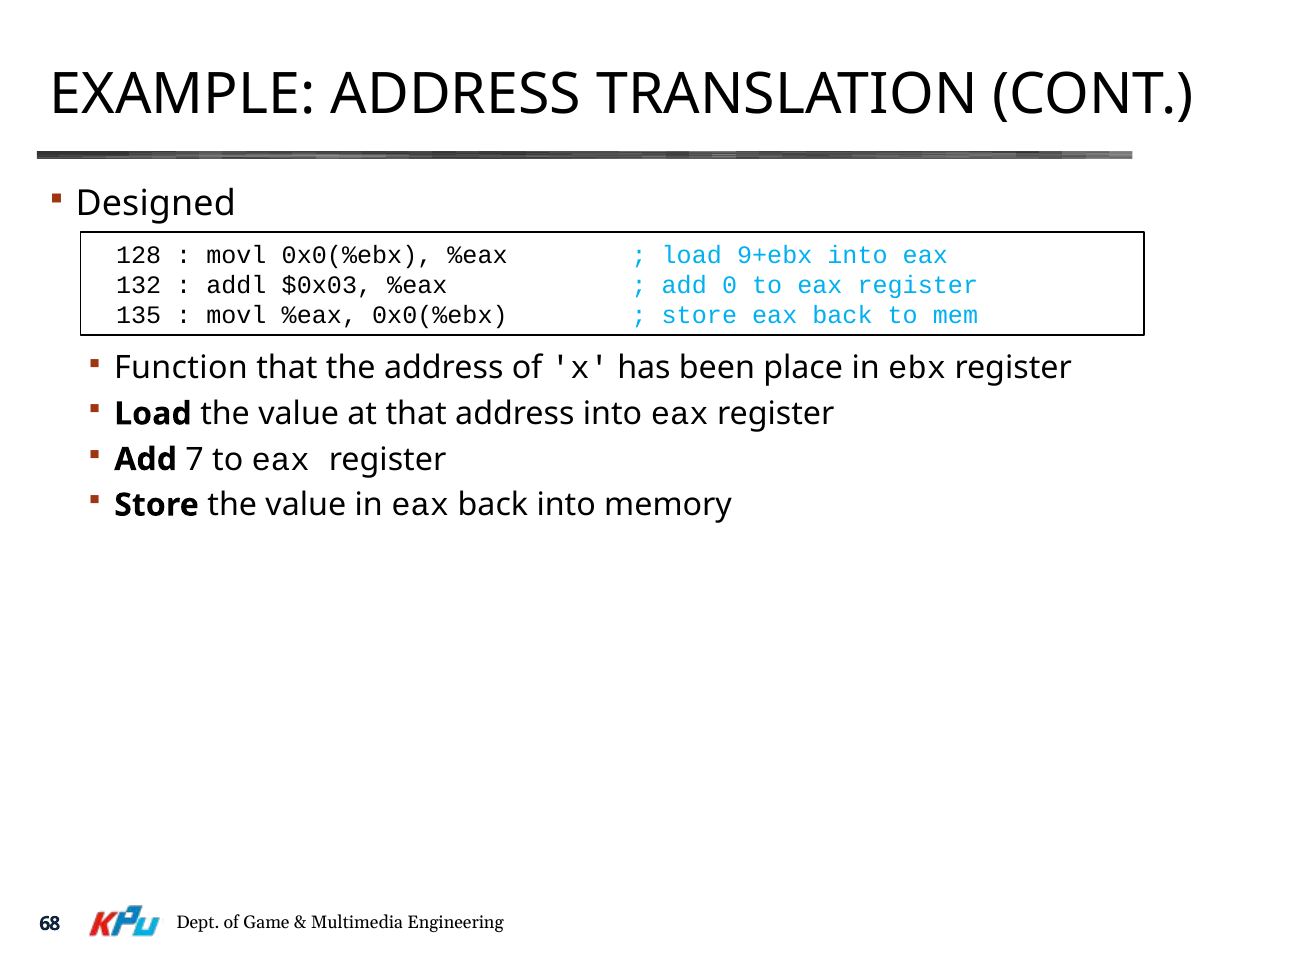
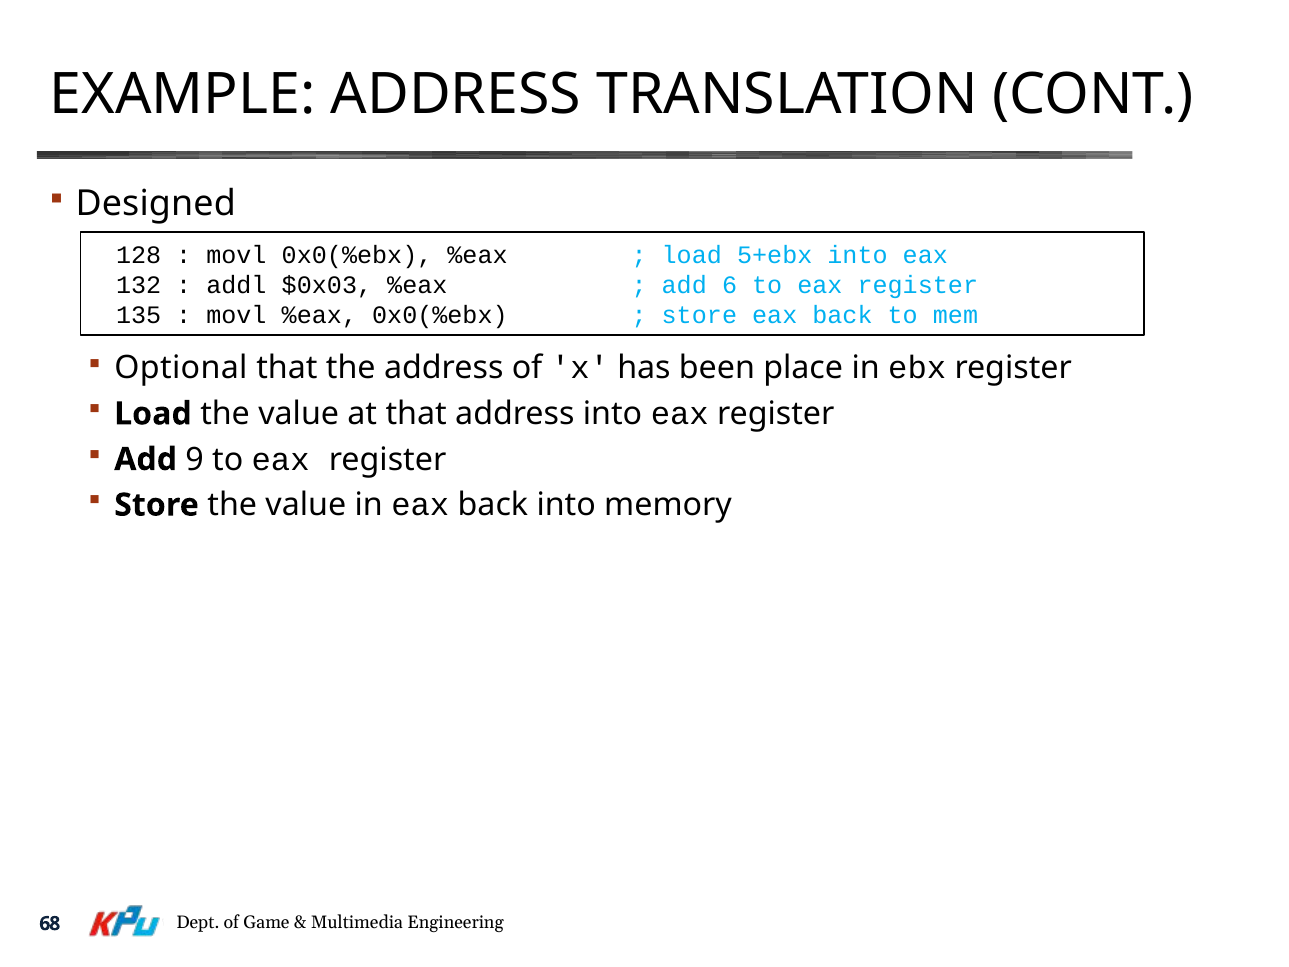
9+ebx: 9+ebx -> 5+ebx
0: 0 -> 6
Function: Function -> Optional
7: 7 -> 9
